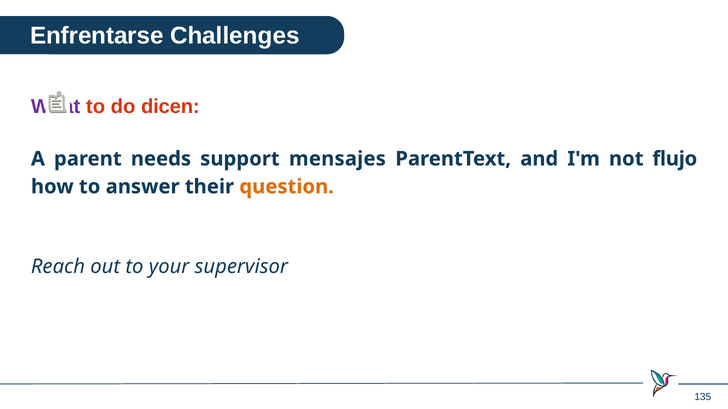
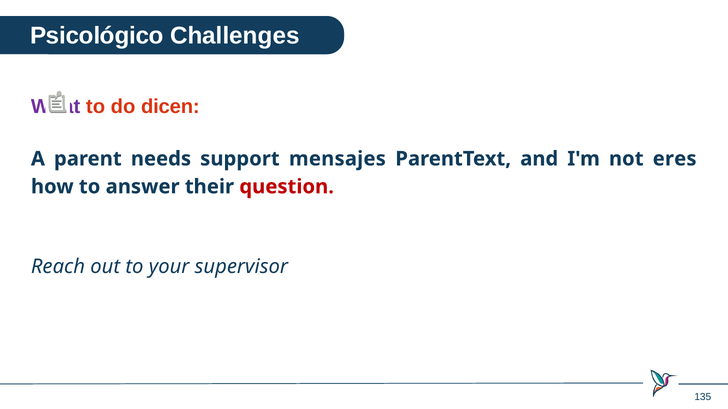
Enfrentarse: Enfrentarse -> Psicológico
flujo: flujo -> eres
question colour: orange -> red
